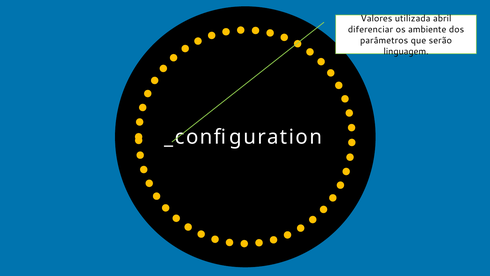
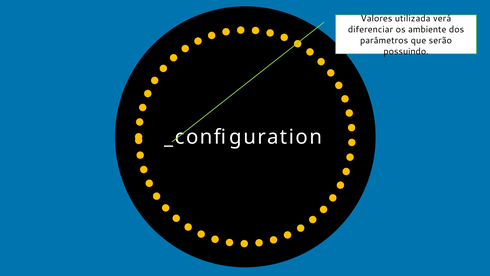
abril: abril -> verá
linguagem: linguagem -> possuindo
